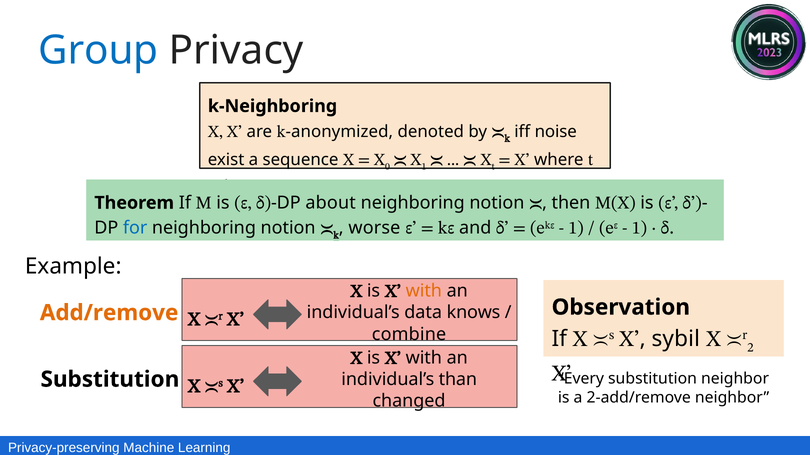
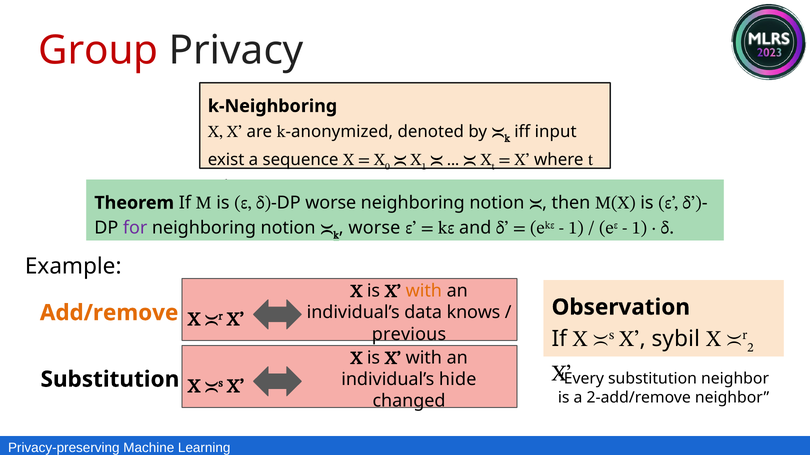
Group colour: blue -> red
noise: noise -> input
about at (331, 203): about -> worse
for colour: blue -> purple
combine: combine -> previous
than: than -> hide
